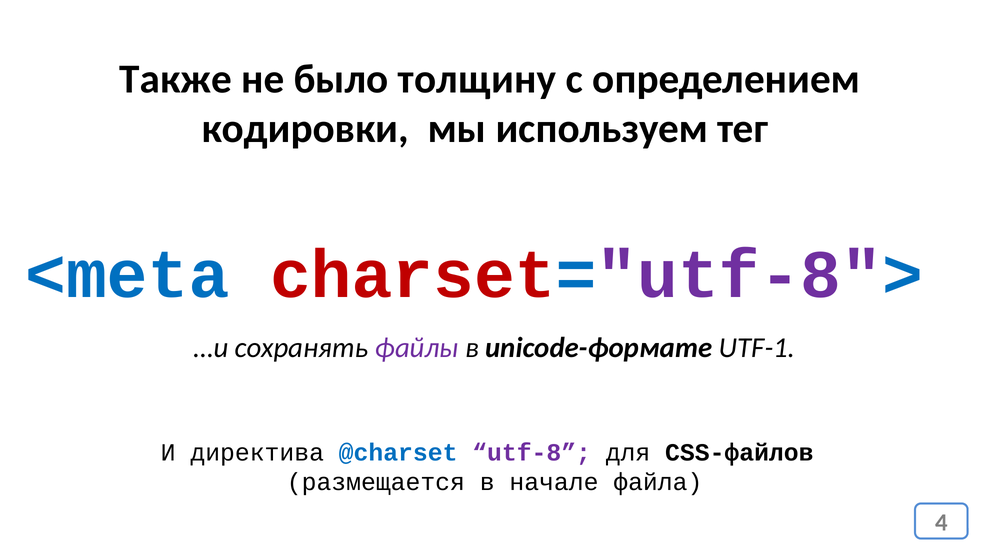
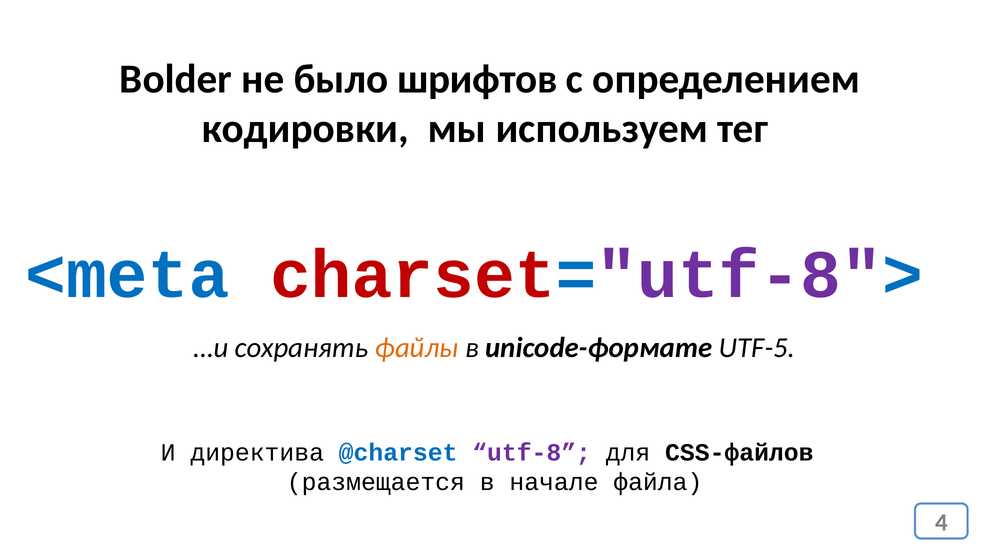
Также: Также -> Bolder
толщину: толщину -> шрифтов
файлы colour: purple -> orange
UTF-1: UTF-1 -> UTF-5
